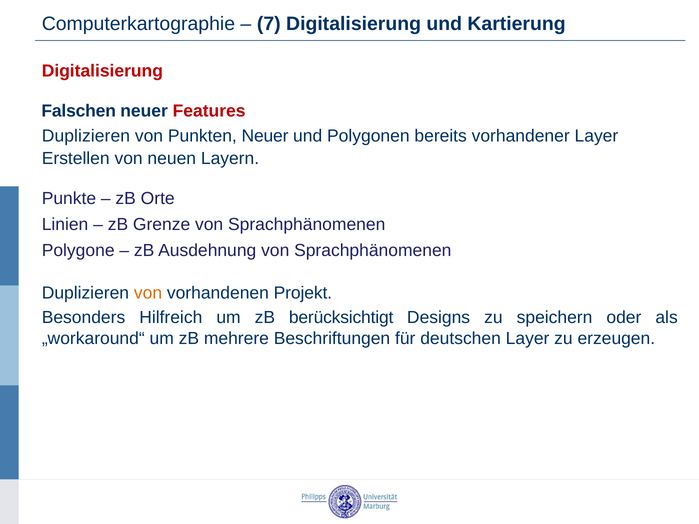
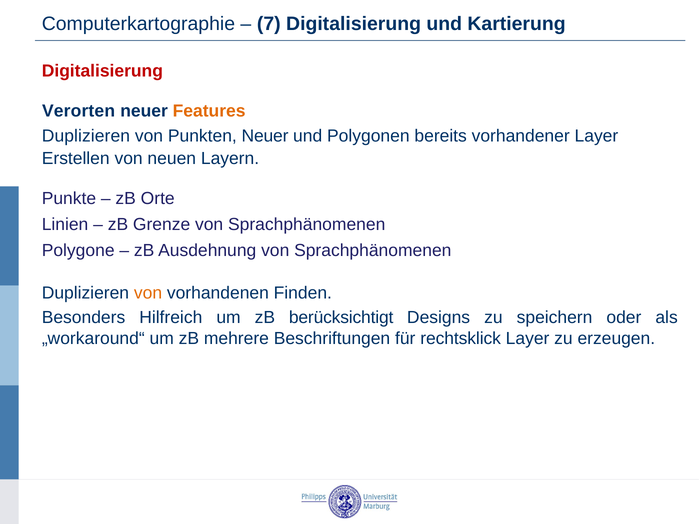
Falschen: Falschen -> Verorten
Features colour: red -> orange
Projekt: Projekt -> Finden
deutschen: deutschen -> rechtsklick
